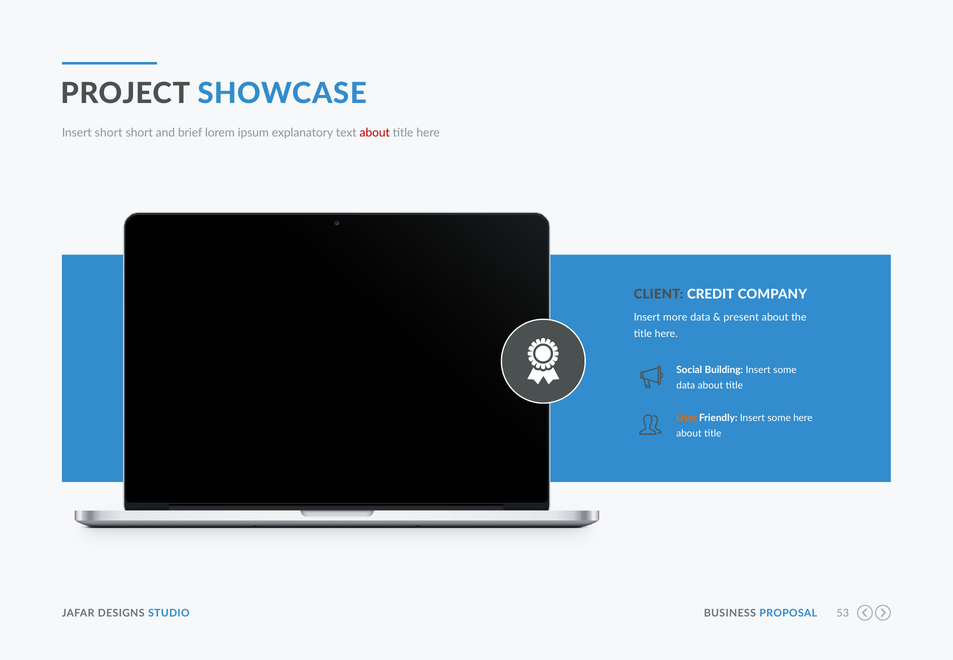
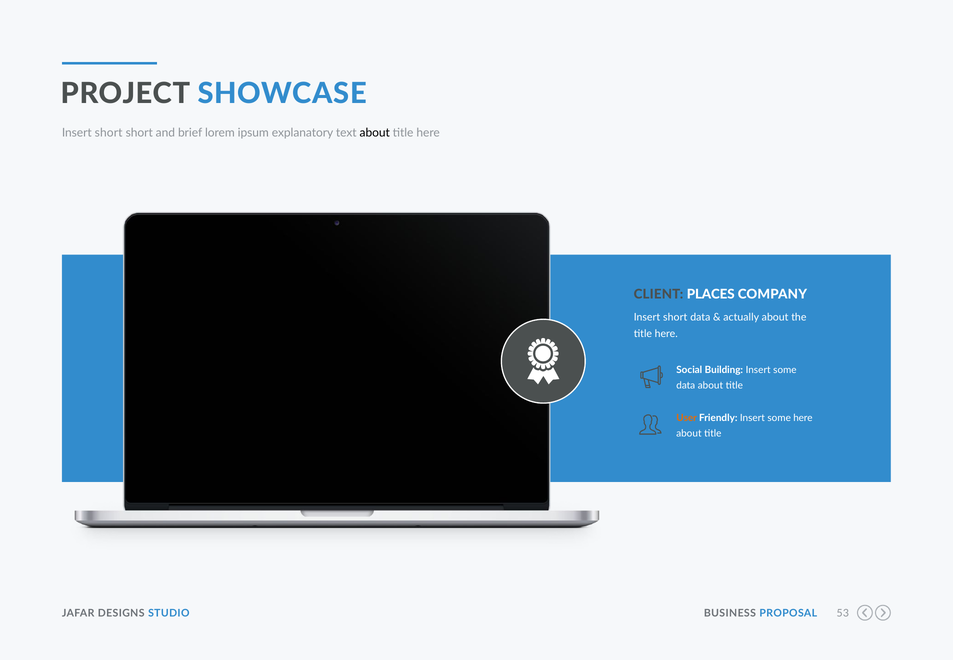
about at (375, 133) colour: red -> black
CREDIT: CREDIT -> PLACES
more at (675, 317): more -> short
present: present -> actually
